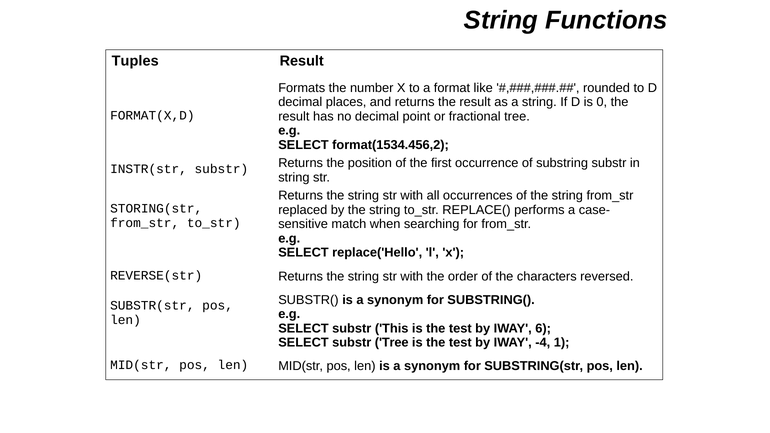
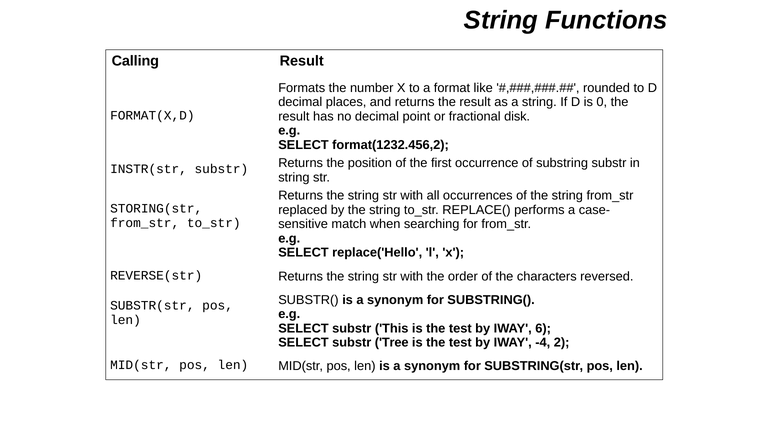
Tuples: Tuples -> Calling
fractional tree: tree -> disk
format(1534.456,2: format(1534.456,2 -> format(1232.456,2
1: 1 -> 2
